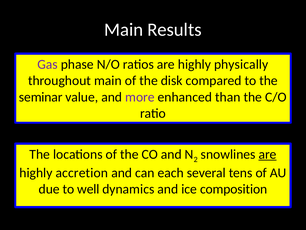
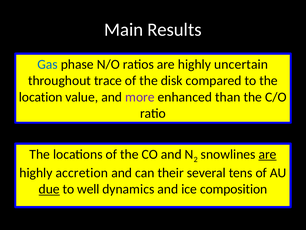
Gas colour: purple -> blue
physically: physically -> uncertain
throughout main: main -> trace
seminar: seminar -> location
each: each -> their
due underline: none -> present
